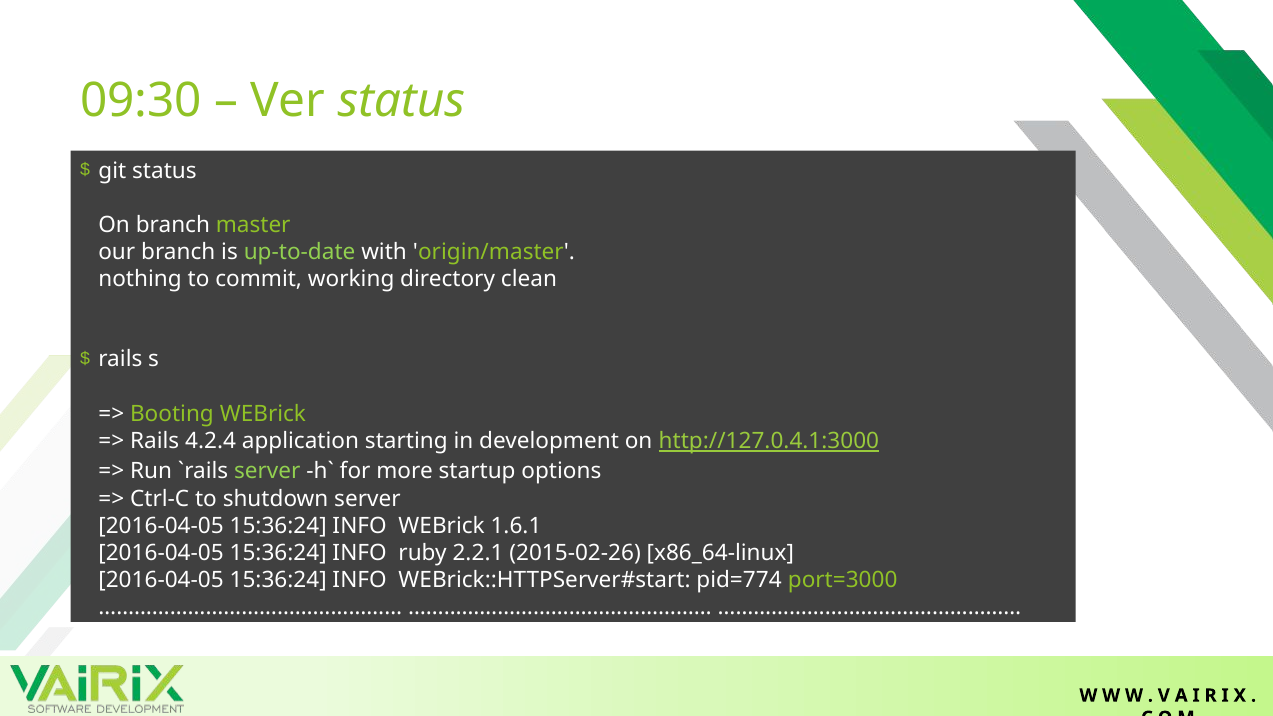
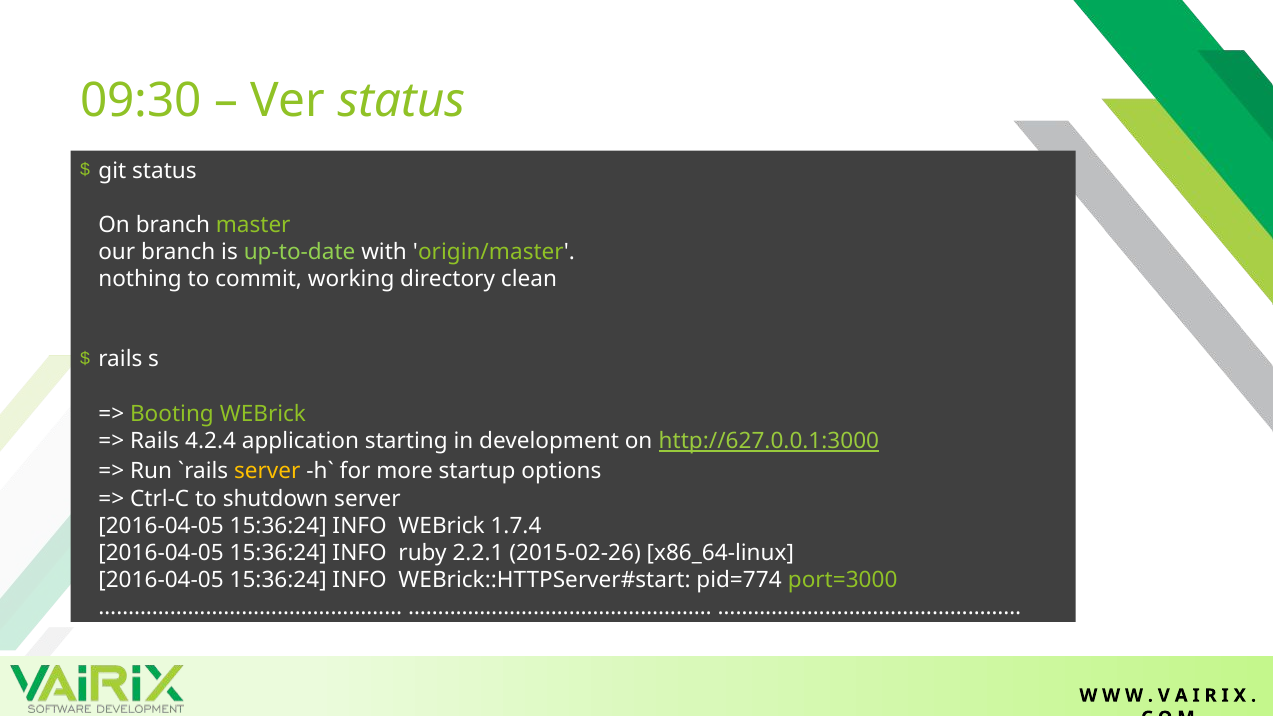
http://127.0.4.1:3000: http://127.0.4.1:3000 -> http://627.0.0.1:3000
server at (267, 472) colour: light green -> yellow
1.6.1: 1.6.1 -> 1.7.4
